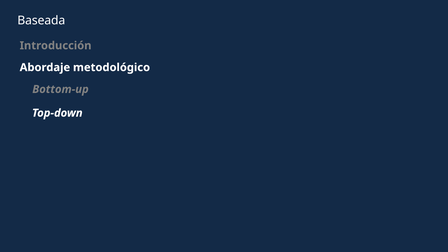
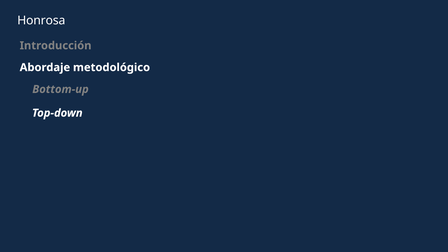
Baseada: Baseada -> Honrosa
